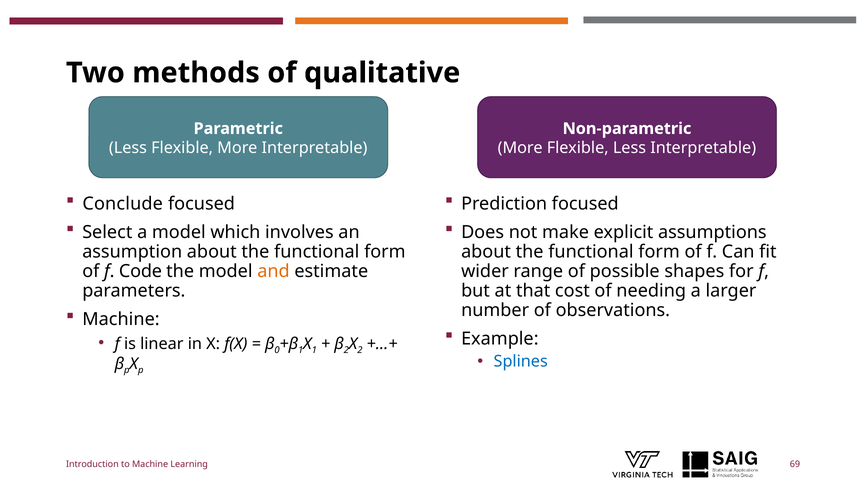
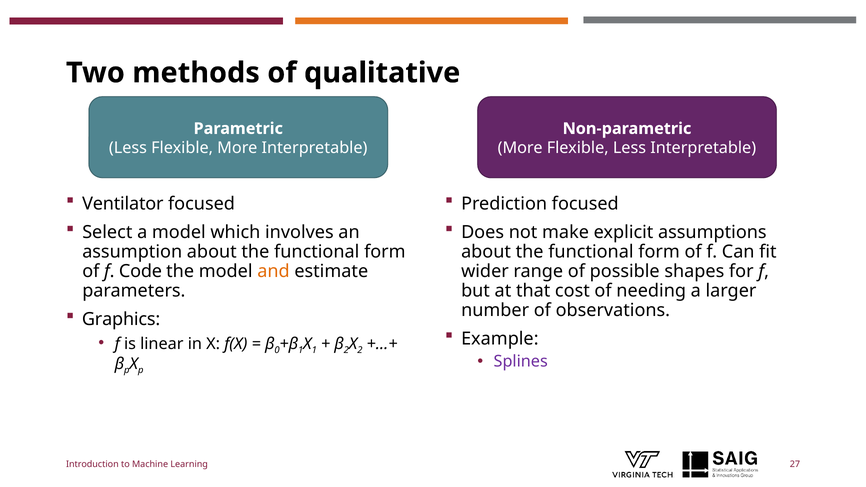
Conclude: Conclude -> Ventilator
Machine at (121, 319): Machine -> Graphics
Splines colour: blue -> purple
69: 69 -> 27
